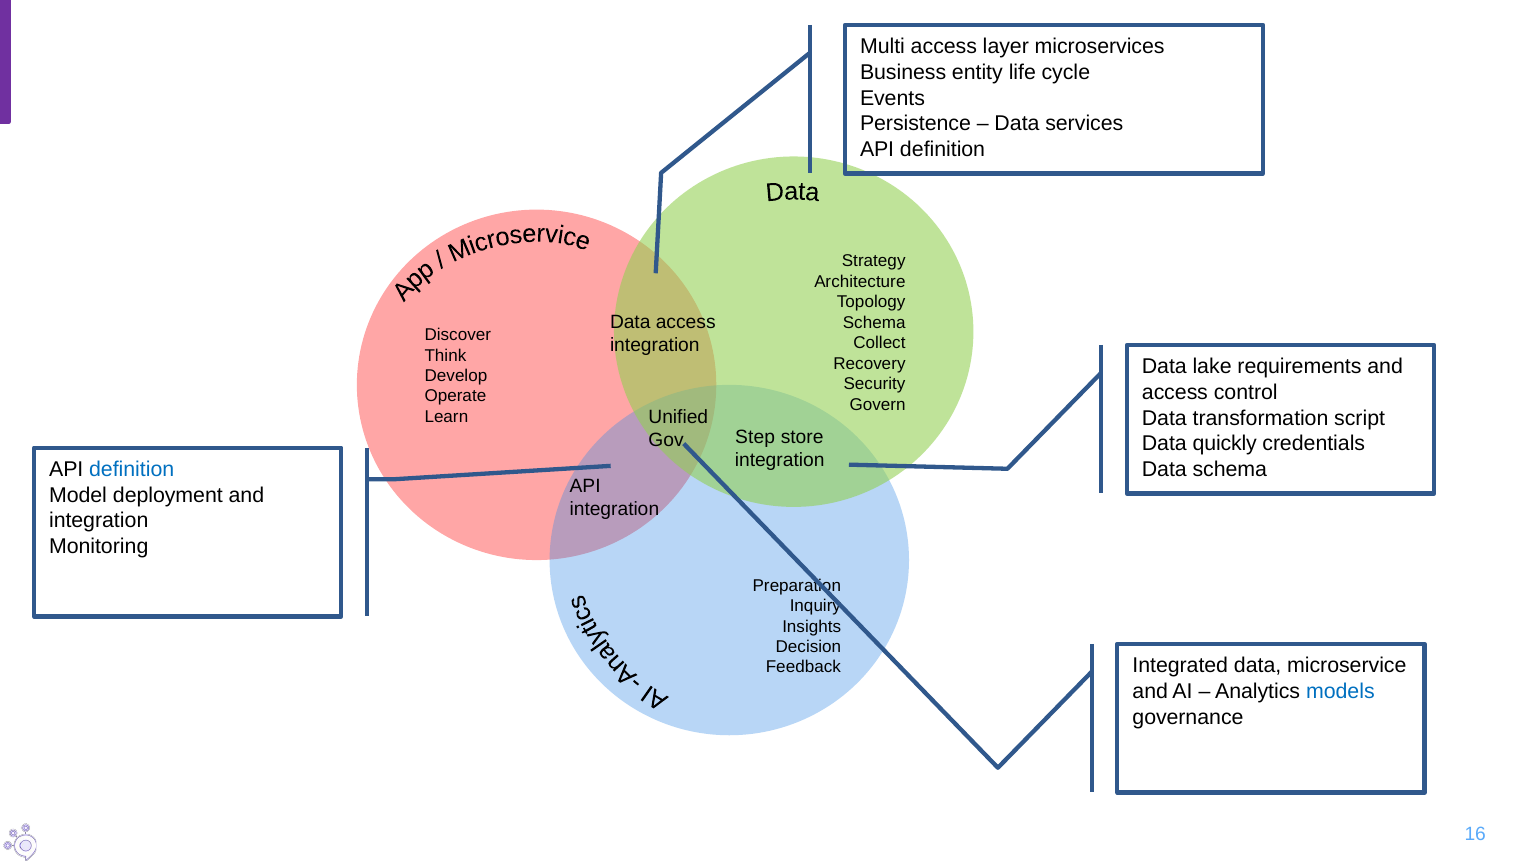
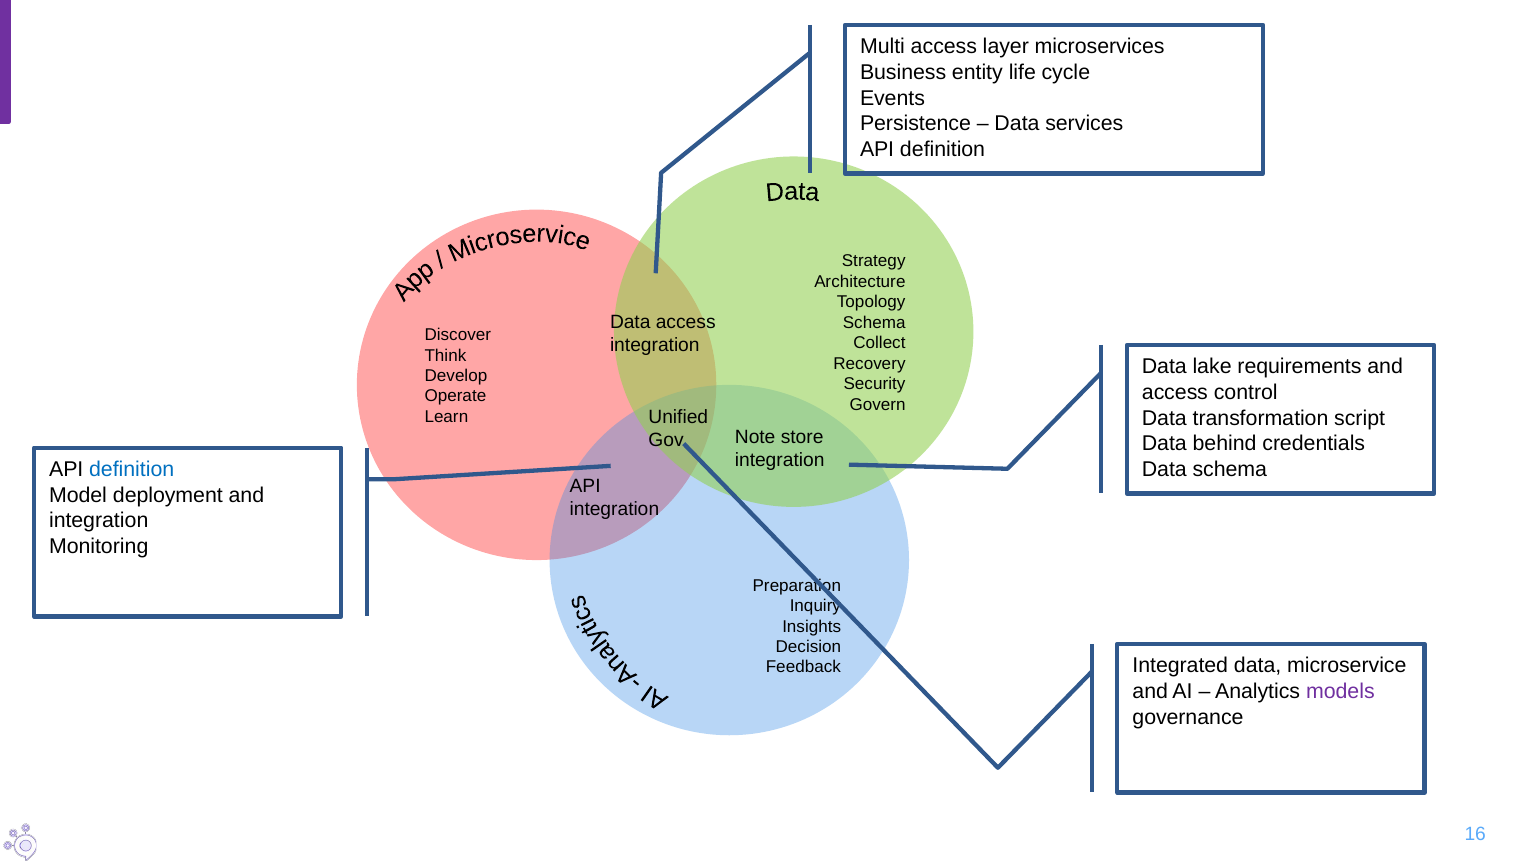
Step: Step -> Note
quickly: quickly -> behind
models colour: blue -> purple
